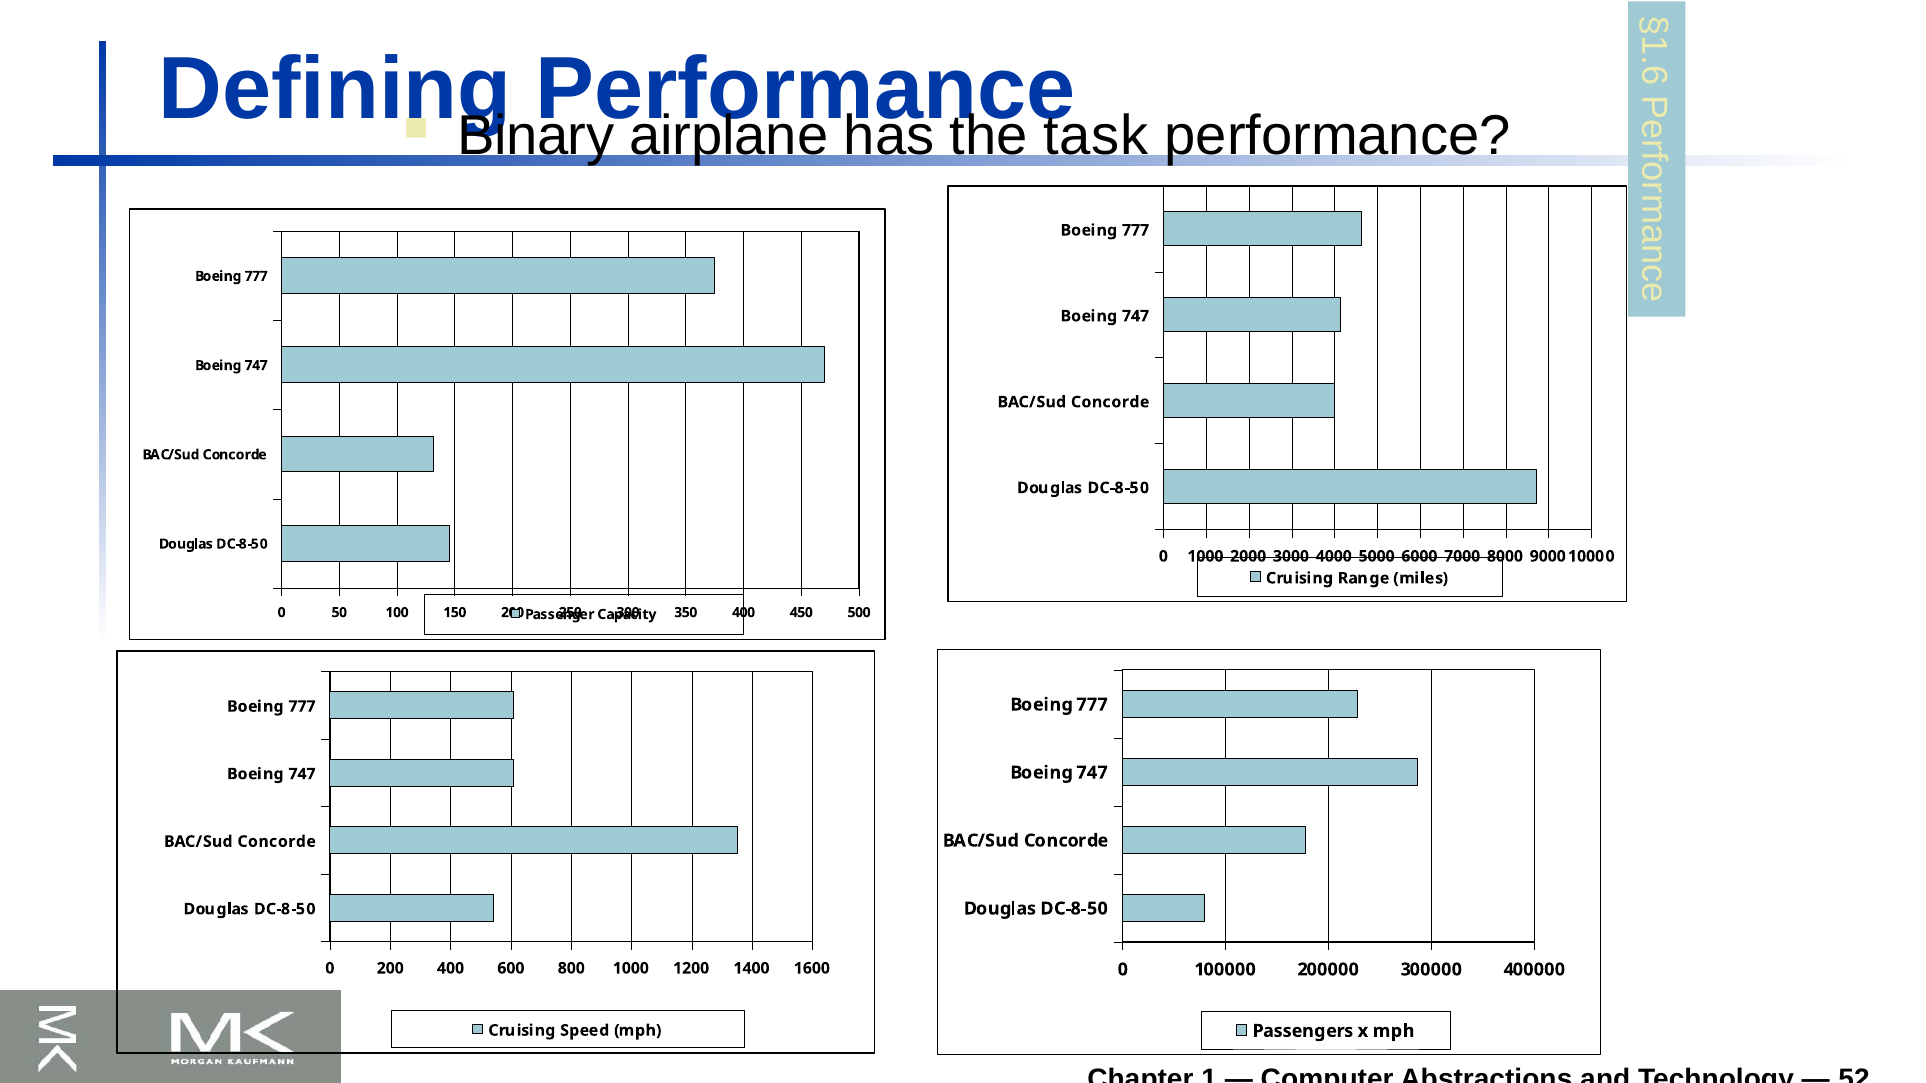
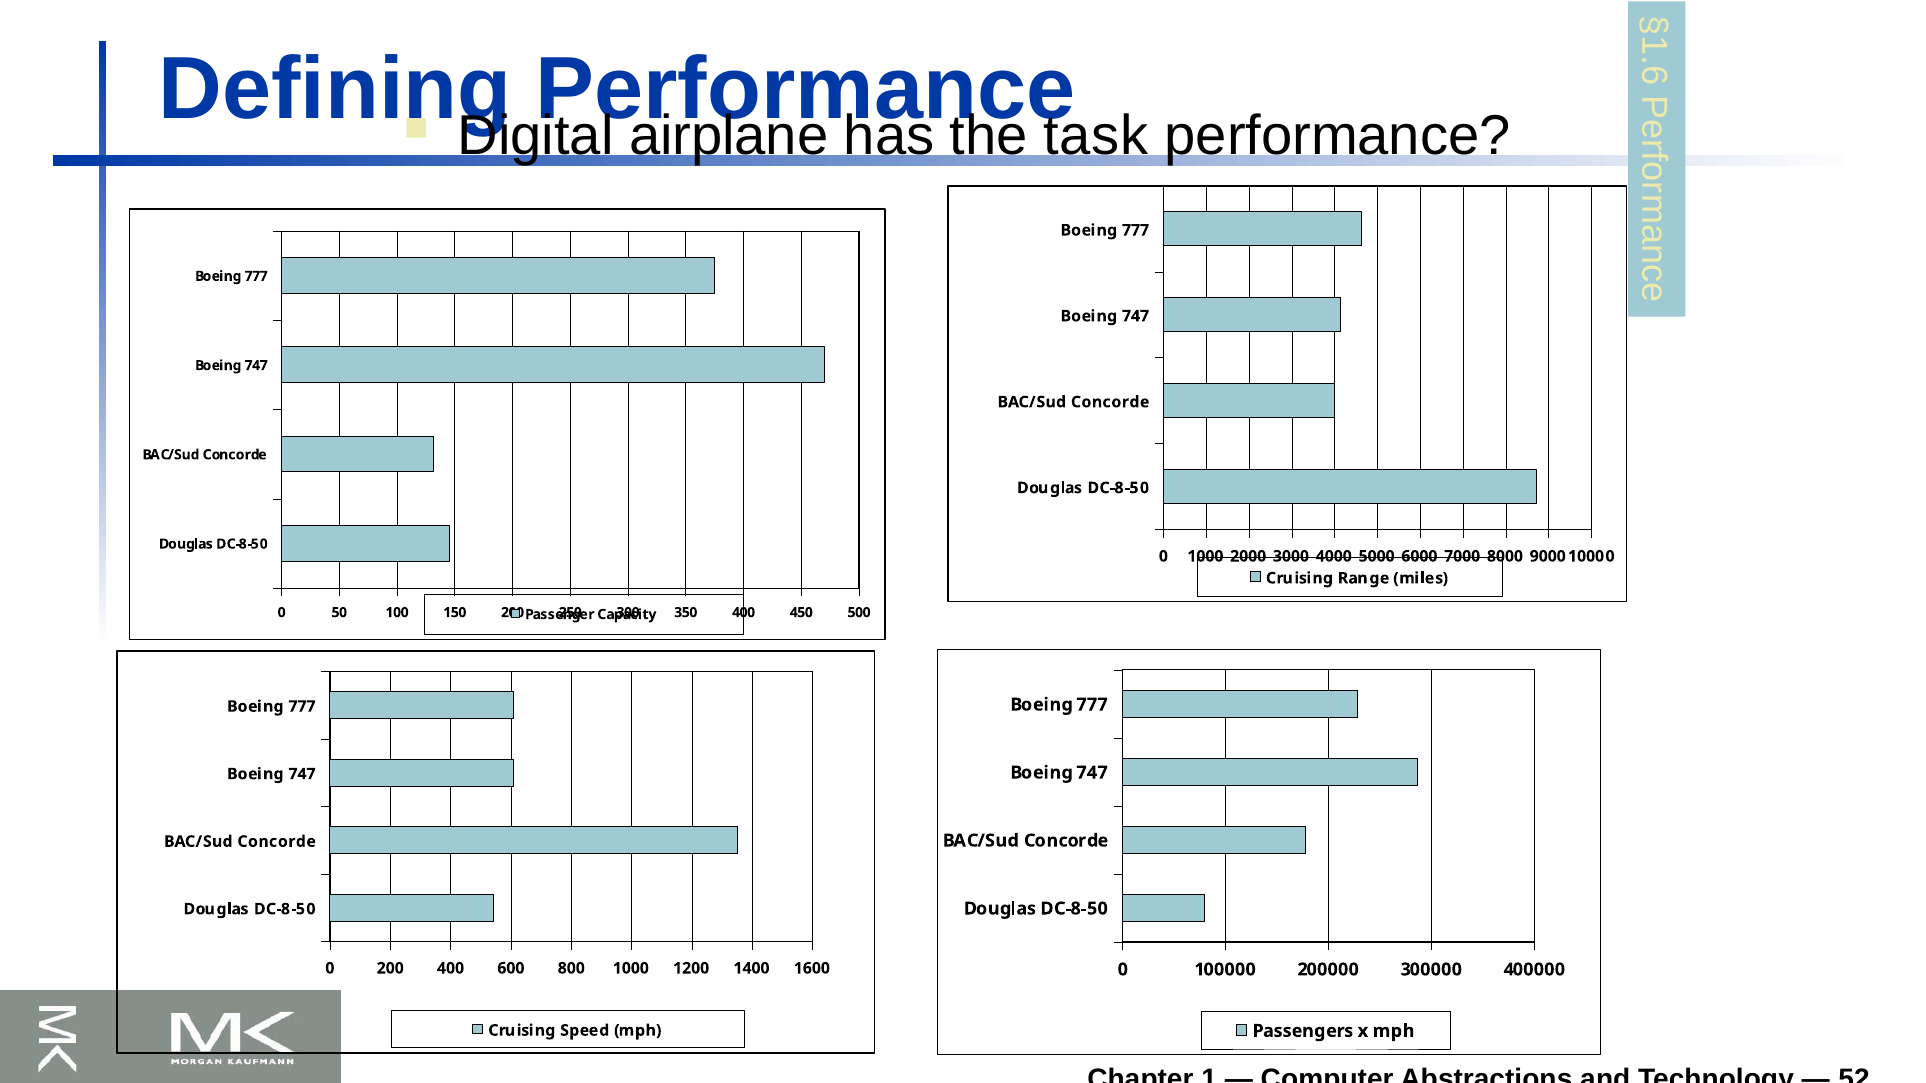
Binary: Binary -> Digital
